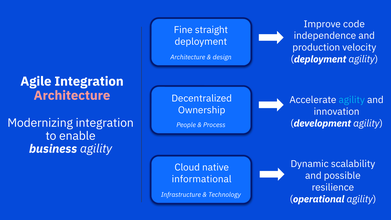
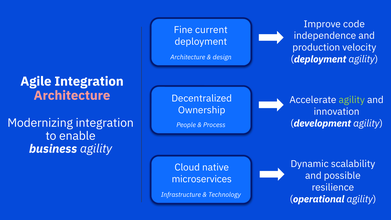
straight: straight -> current
agility at (352, 100) colour: light blue -> light green
informational: informational -> microservices
